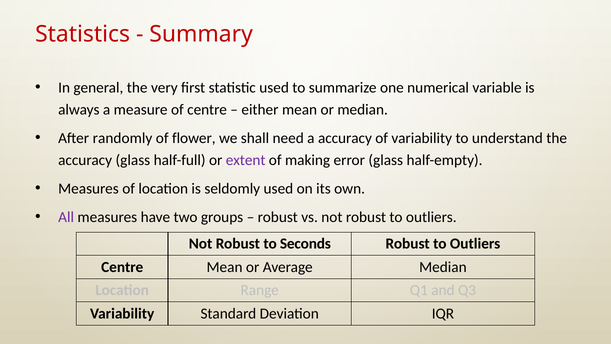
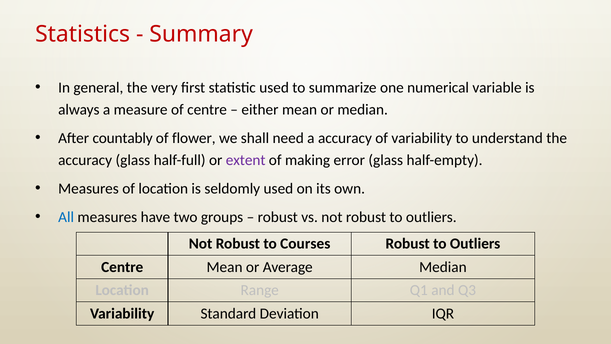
randomly: randomly -> countably
All colour: purple -> blue
Seconds: Seconds -> Courses
